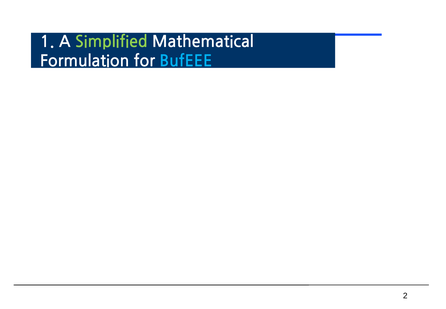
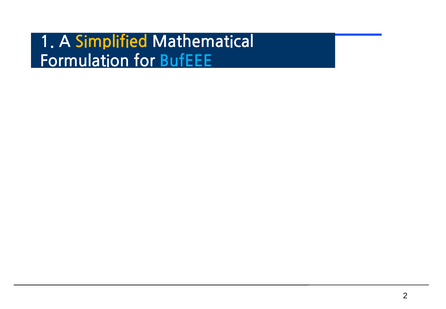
Simplified colour: light green -> yellow
